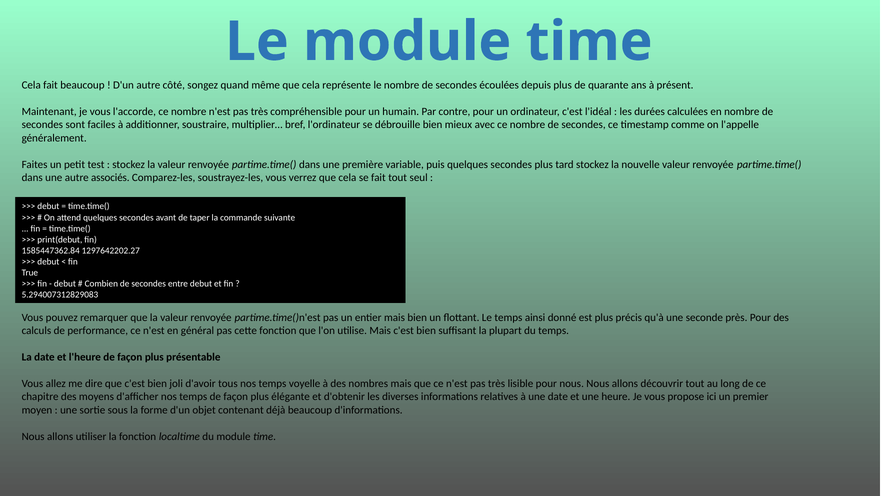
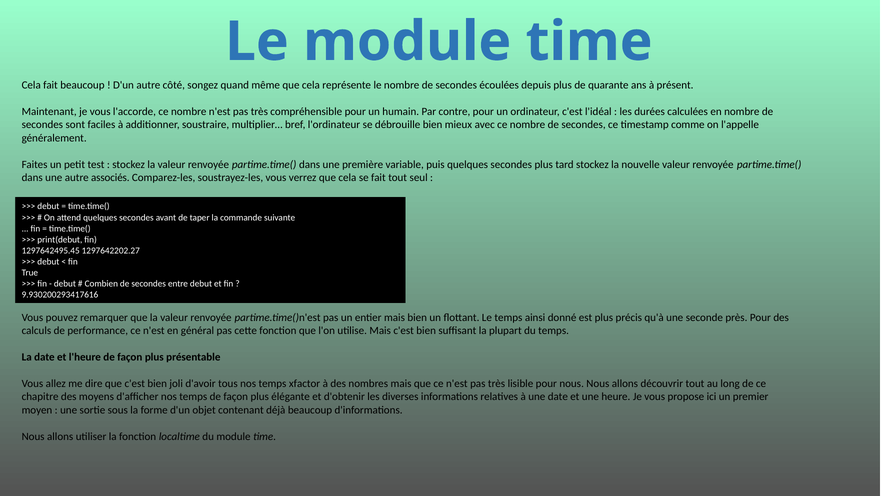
1585447362.84: 1585447362.84 -> 1297642495.45
5.294007312829083: 5.294007312829083 -> 9.930200293417616
voyelle: voyelle -> xfactor
